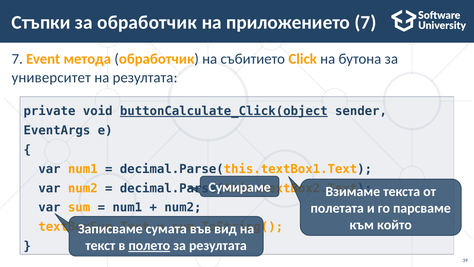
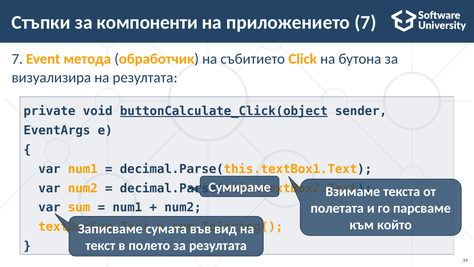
за обработчик: обработчик -> компоненти
университет: университет -> визуализира
полето underline: present -> none
